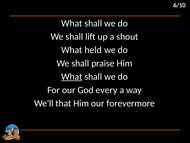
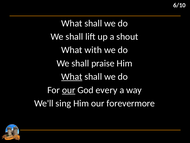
held: held -> with
our at (69, 90) underline: none -> present
that: that -> sing
